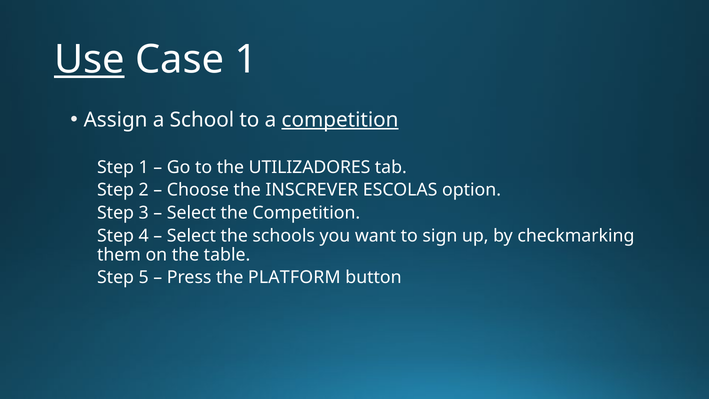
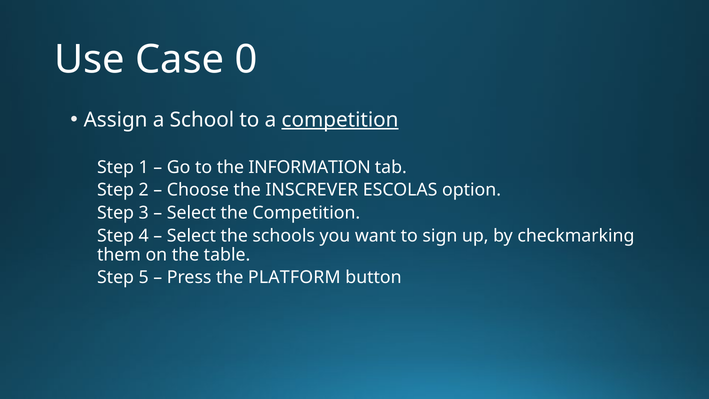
Use underline: present -> none
Case 1: 1 -> 0
UTILIZADORES: UTILIZADORES -> INFORMATION
